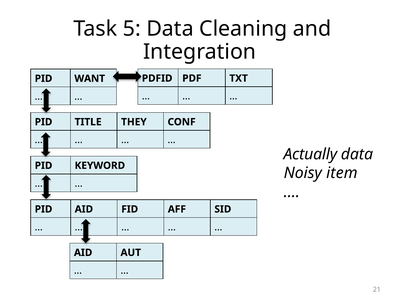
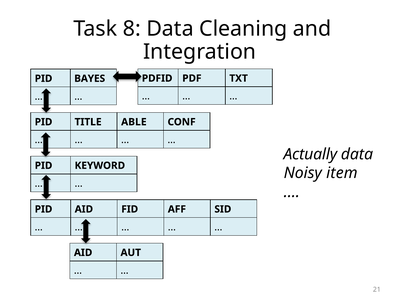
5: 5 -> 8
WANT: WANT -> BAYES
THEY: THEY -> ABLE
